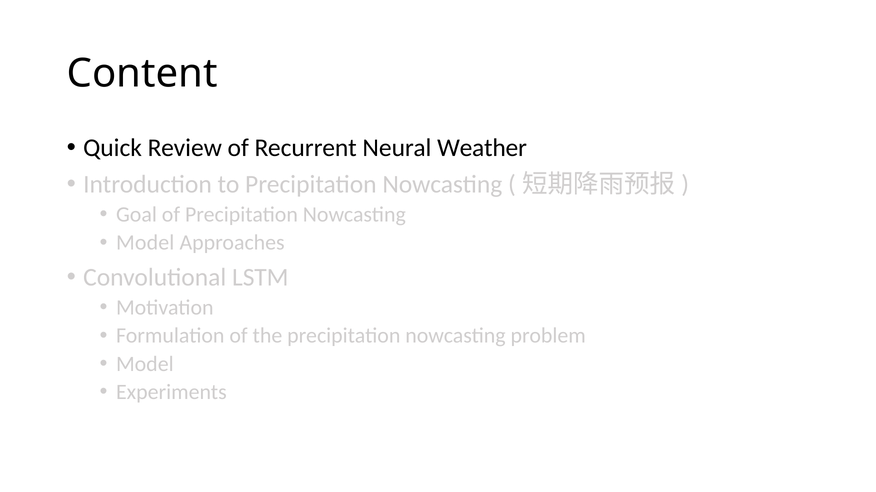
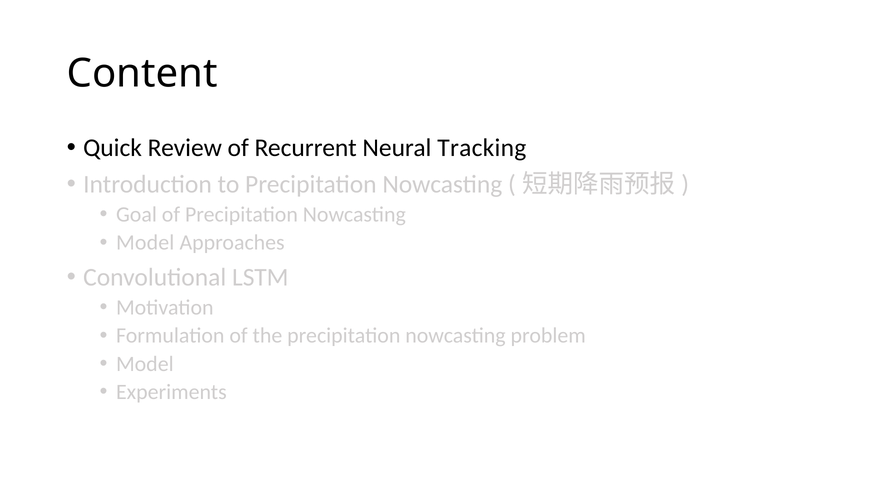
Weather: Weather -> Tracking
